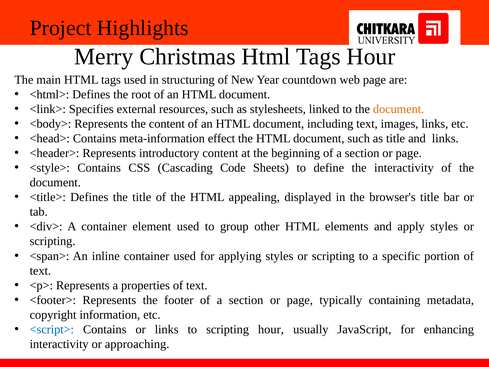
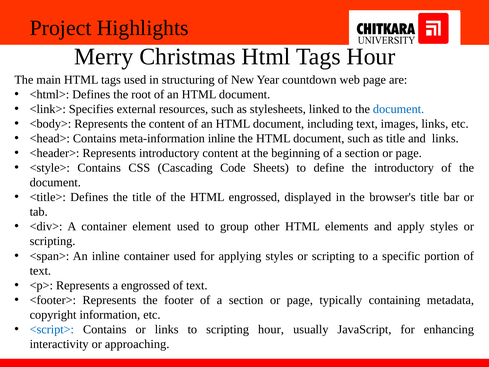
document at (399, 109) colour: orange -> blue
meta-information effect: effect -> inline
the interactivity: interactivity -> introductory
HTML appealing: appealing -> engrossed
a properties: properties -> engrossed
